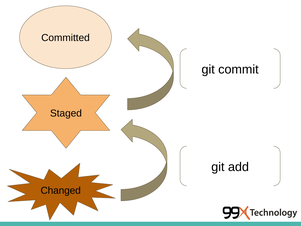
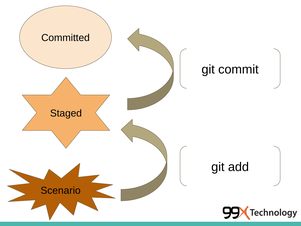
Changed: Changed -> Scenario
